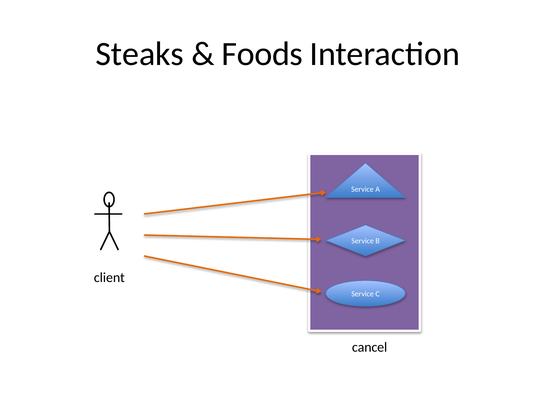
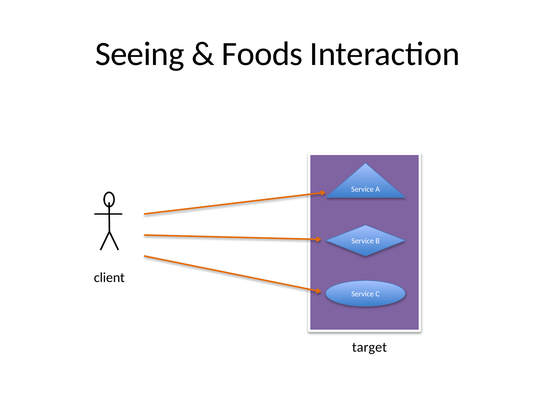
Steaks: Steaks -> Seeing
cancel: cancel -> target
